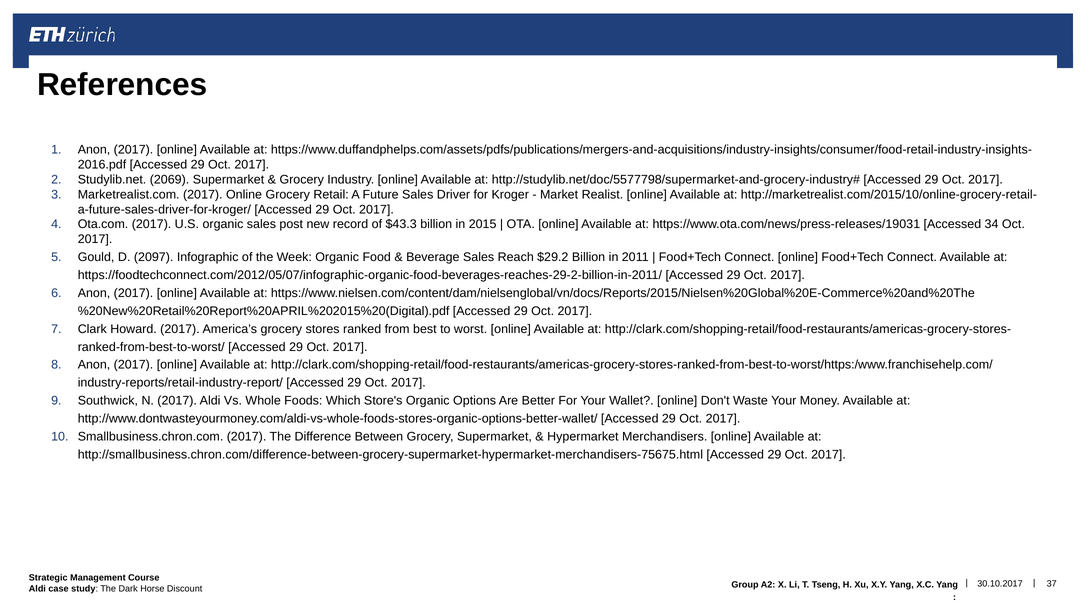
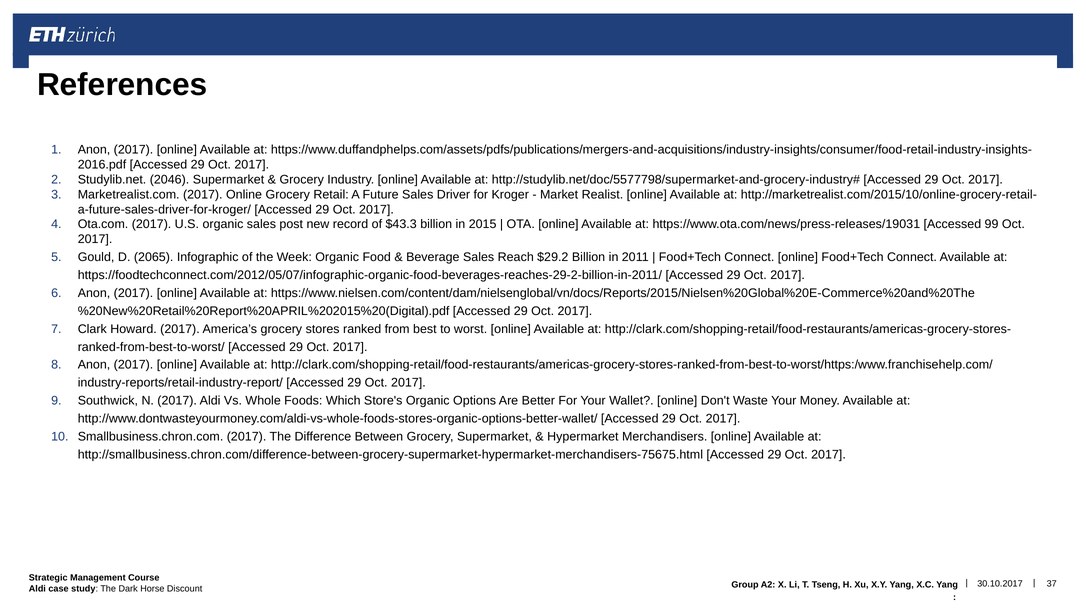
2069: 2069 -> 2046
34: 34 -> 99
2097: 2097 -> 2065
